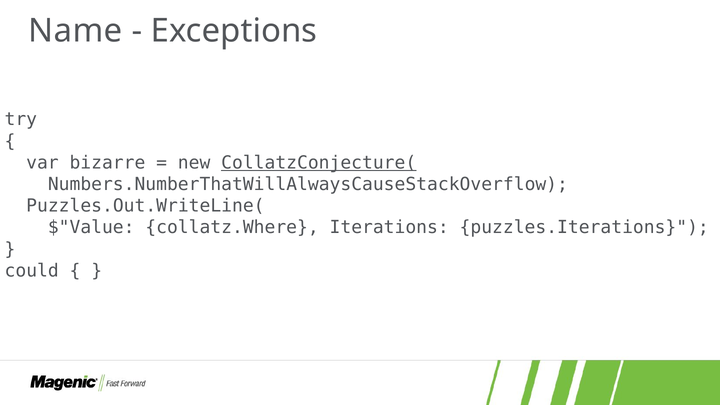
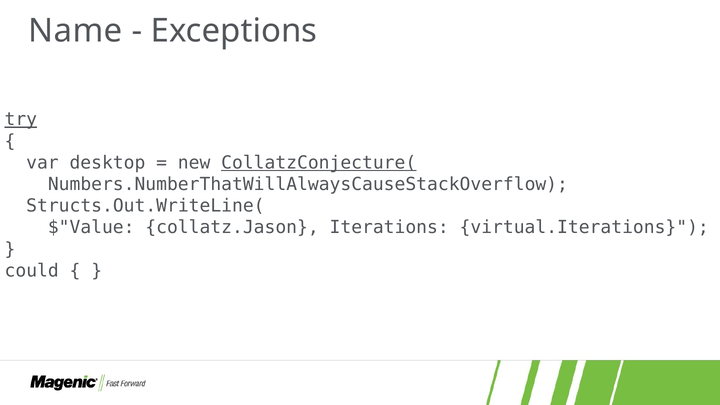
try underline: none -> present
bizarre: bizarre -> desktop
Puzzles.Out.WriteLine(: Puzzles.Out.WriteLine( -> Structs.Out.WriteLine(
collatz.Where: collatz.Where -> collatz.Jason
puzzles.Iterations: puzzles.Iterations -> virtual.Iterations
